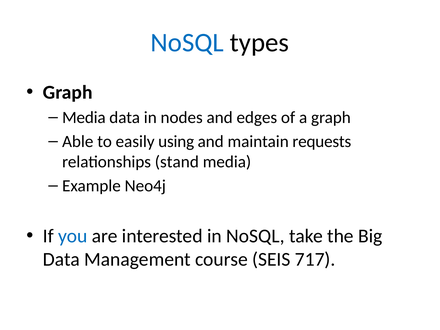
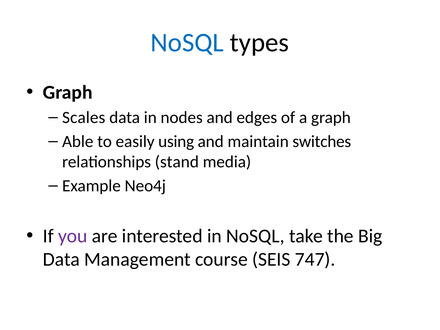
Media at (84, 118): Media -> Scales
requests: requests -> switches
you colour: blue -> purple
717: 717 -> 747
